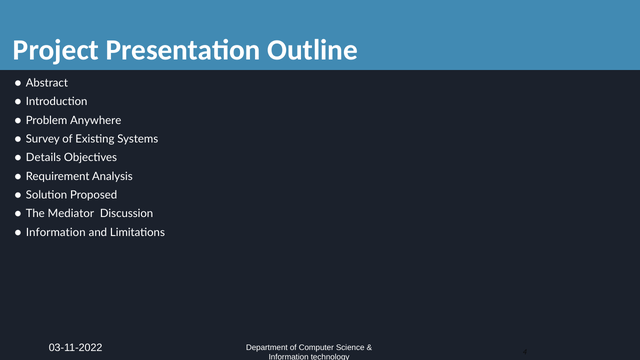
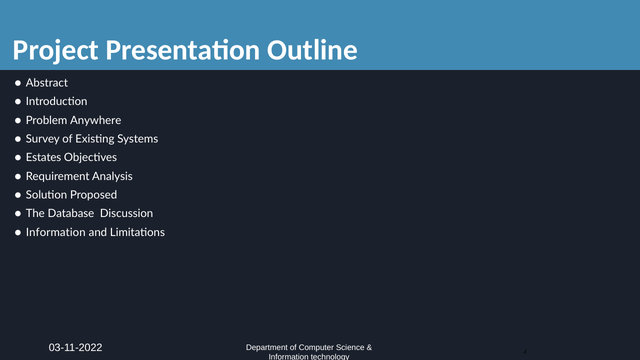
Details: Details -> Estates
Mediator: Mediator -> Database
